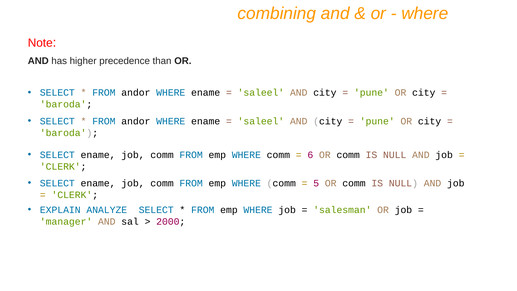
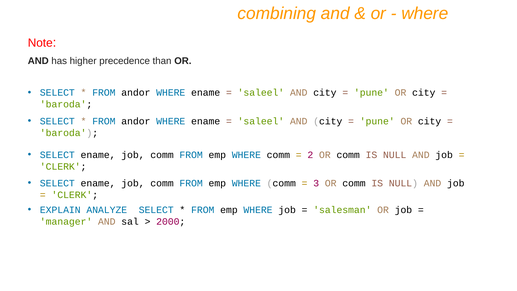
6: 6 -> 2
5: 5 -> 3
